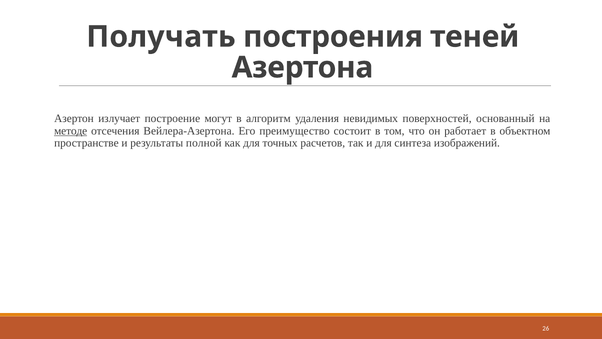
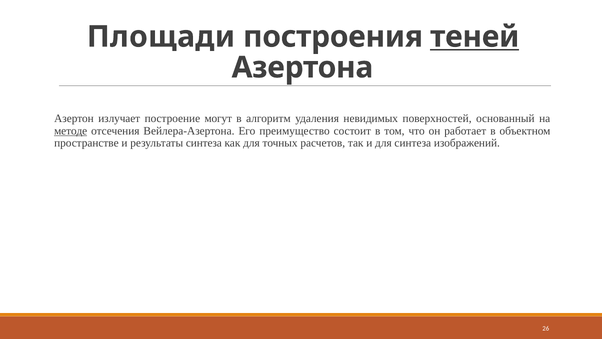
Получать: Получать -> Площади
теней underline: none -> present
результаты полной: полной -> синтеза
